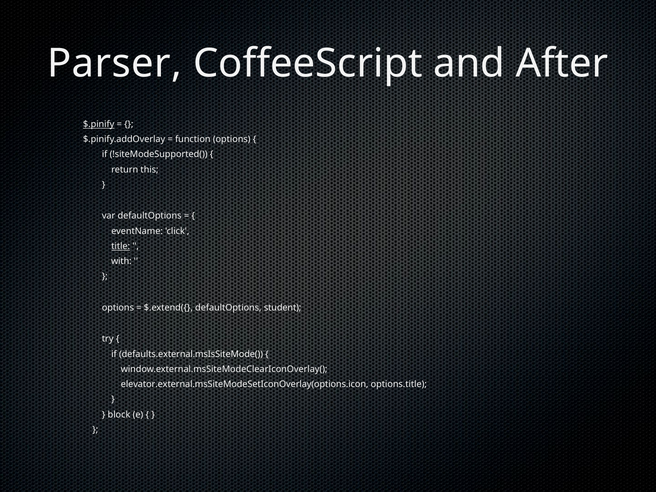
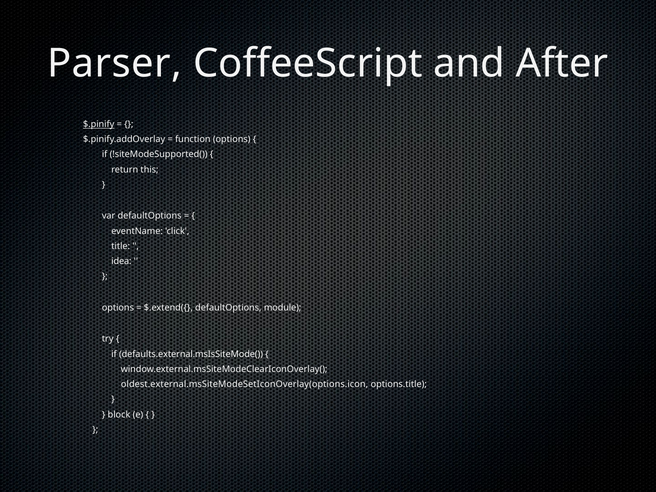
title underline: present -> none
with: with -> idea
student: student -> module
elevator.external.msSiteModeSetIconOverlay(options.icon: elevator.external.msSiteModeSetIconOverlay(options.icon -> oldest.external.msSiteModeSetIconOverlay(options.icon
